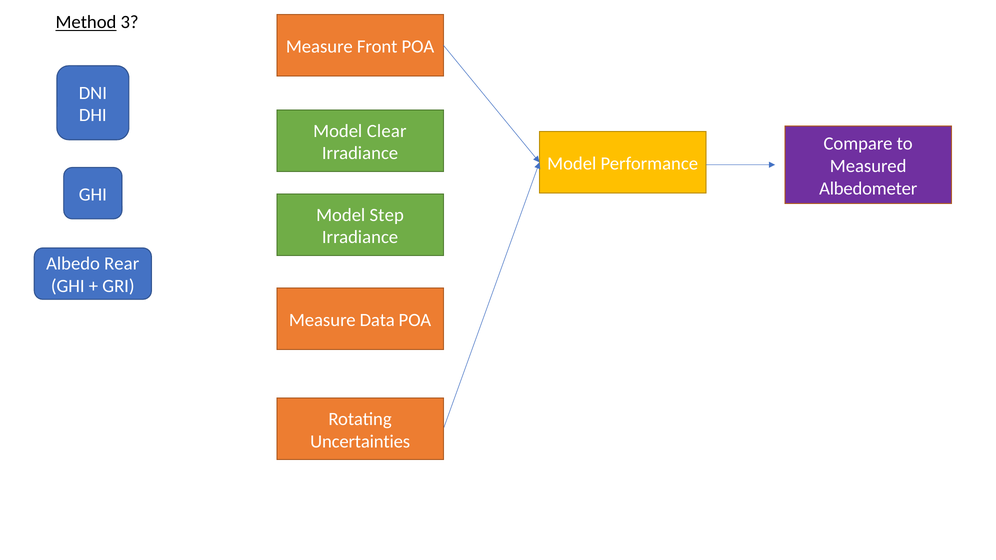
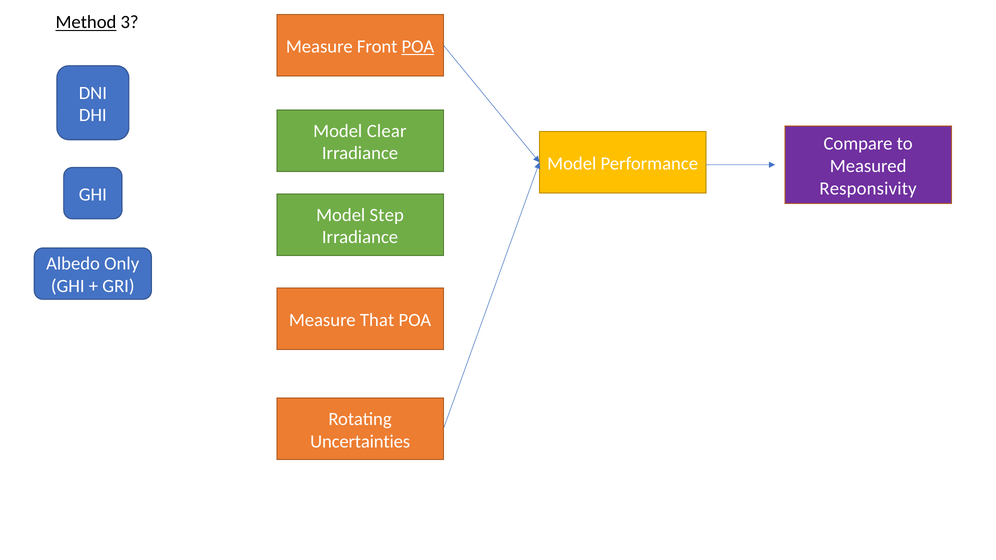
POA at (418, 47) underline: none -> present
Albedometer: Albedometer -> Responsivity
Rear: Rear -> Only
Data: Data -> That
